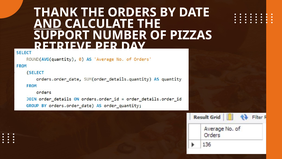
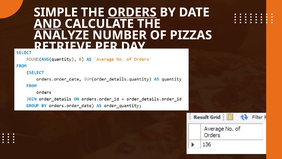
THANK: THANK -> SIMPLE
ORDERS underline: none -> present
SUPPORT: SUPPORT -> ANALYZE
